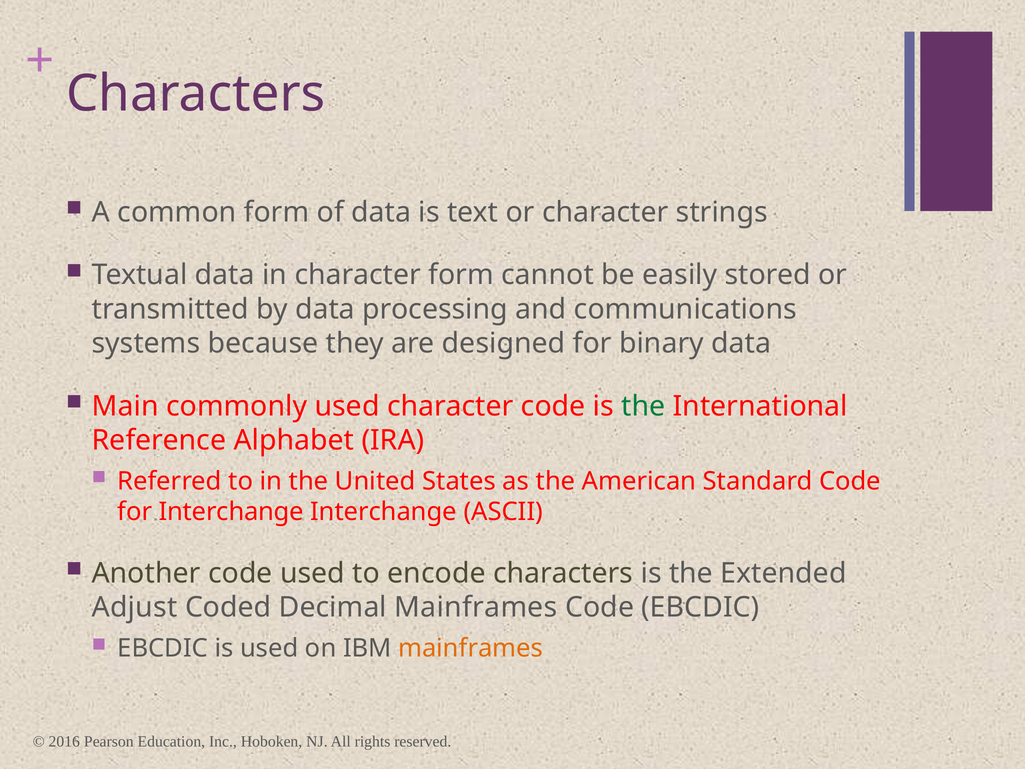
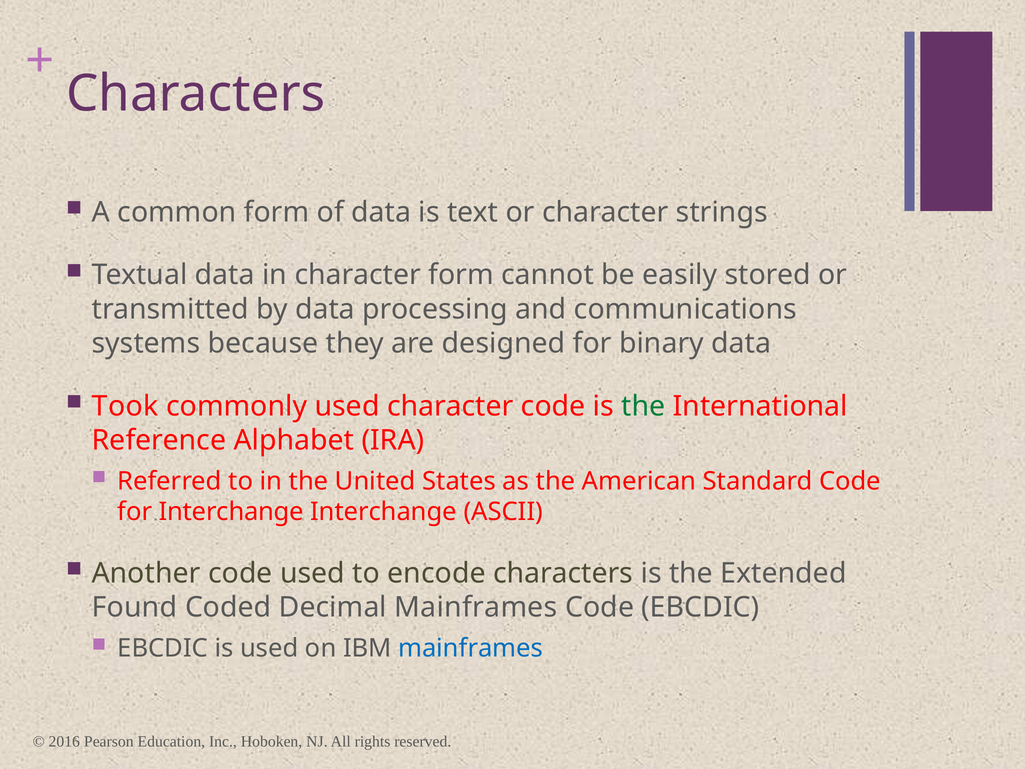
Main: Main -> Took
Adjust: Adjust -> Found
mainframes at (471, 648) colour: orange -> blue
